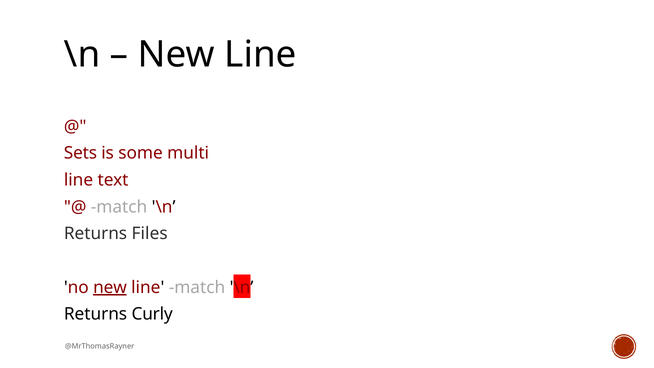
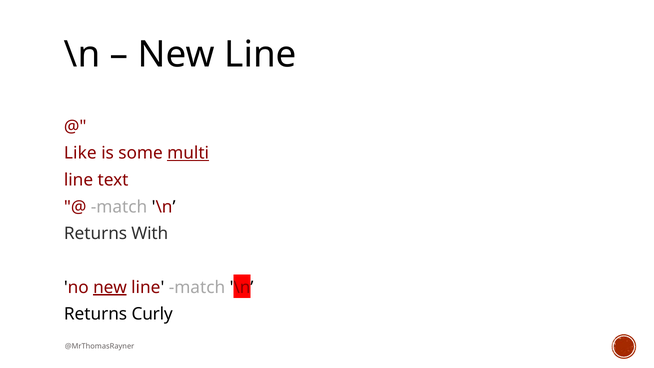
Sets: Sets -> Like
multi underline: none -> present
Files: Files -> With
